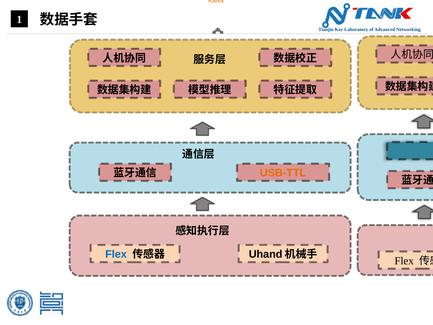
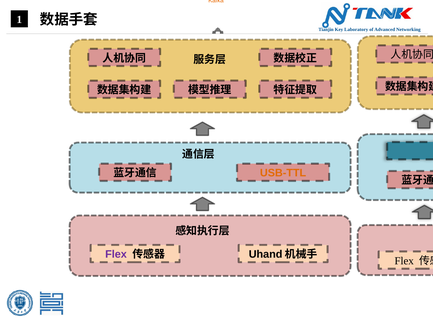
Flex at (116, 254) colour: blue -> purple
